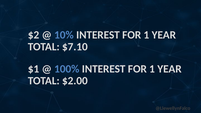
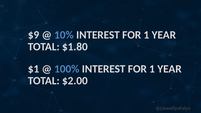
$2: $2 -> $9
$7.10: $7.10 -> $1.80
